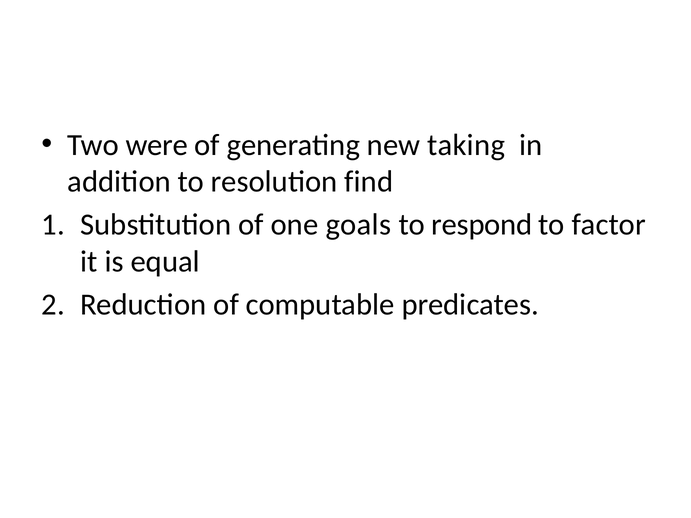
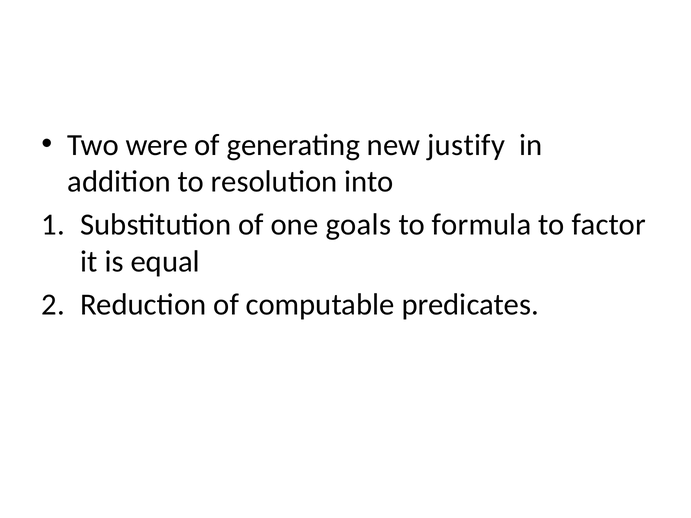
taking: taking -> justify
find: find -> into
respond: respond -> formula
